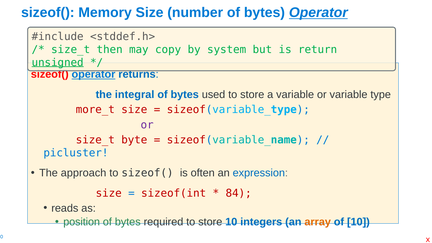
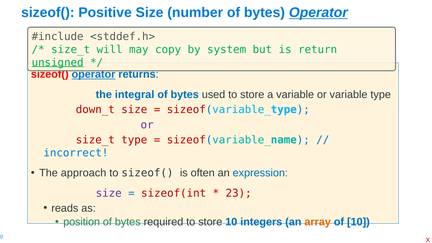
Memory: Memory -> Positive
then: then -> will
more_t: more_t -> down_t
size_t byte: byte -> type
picluster: picluster -> incorrect
size at (109, 193) colour: red -> purple
84: 84 -> 23
